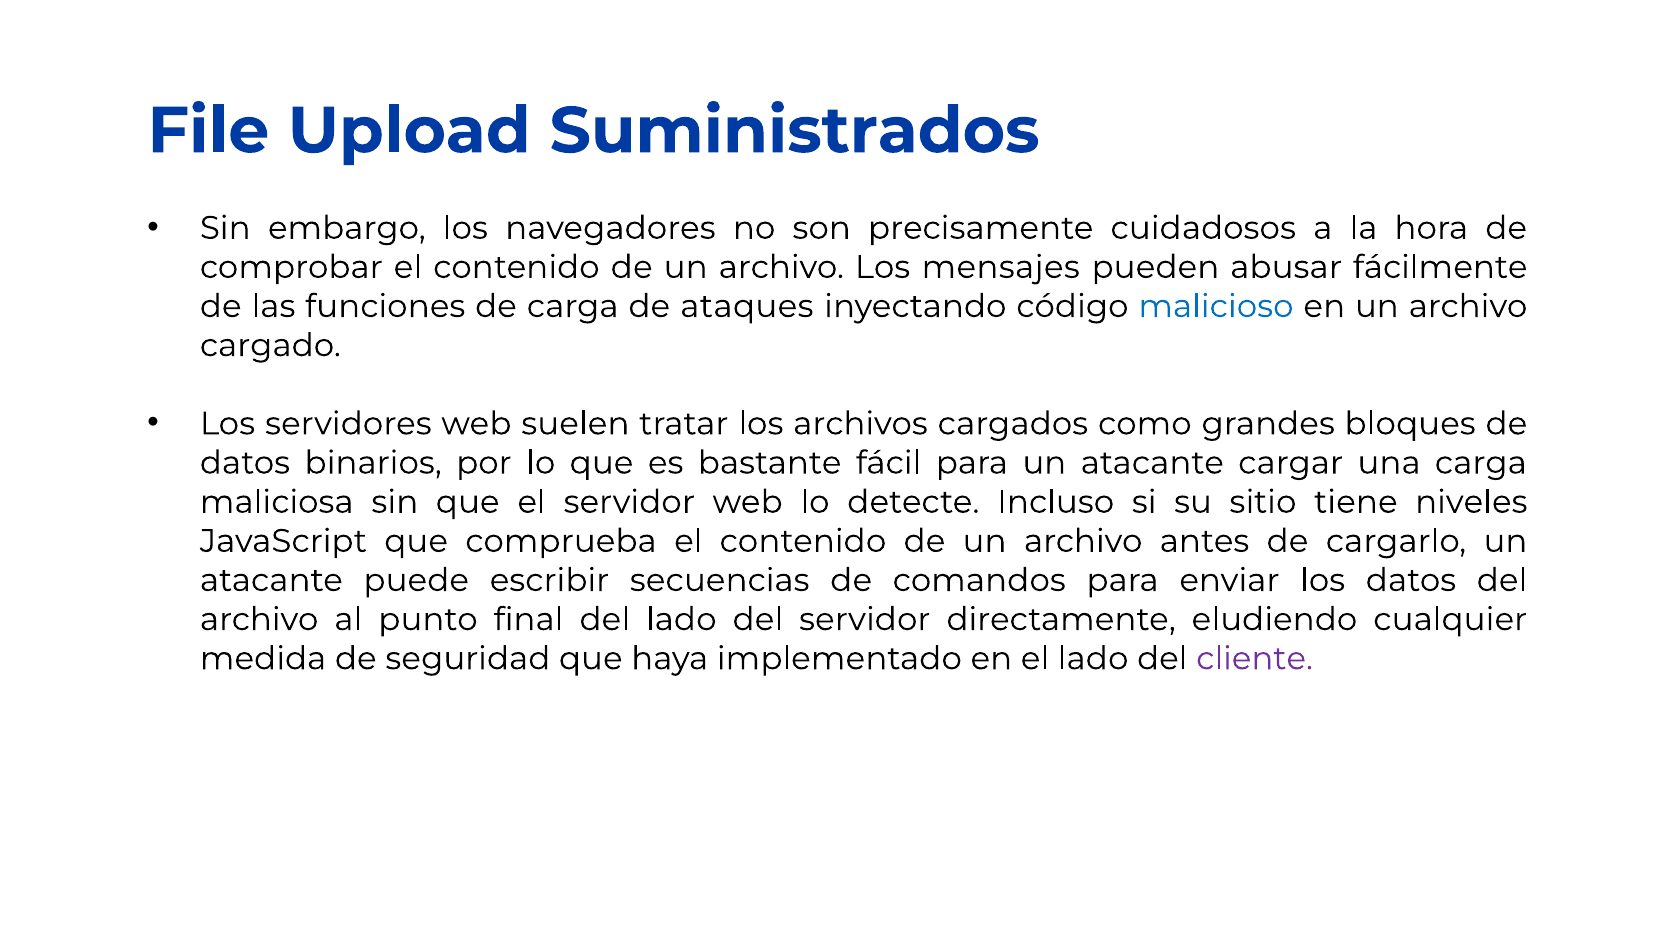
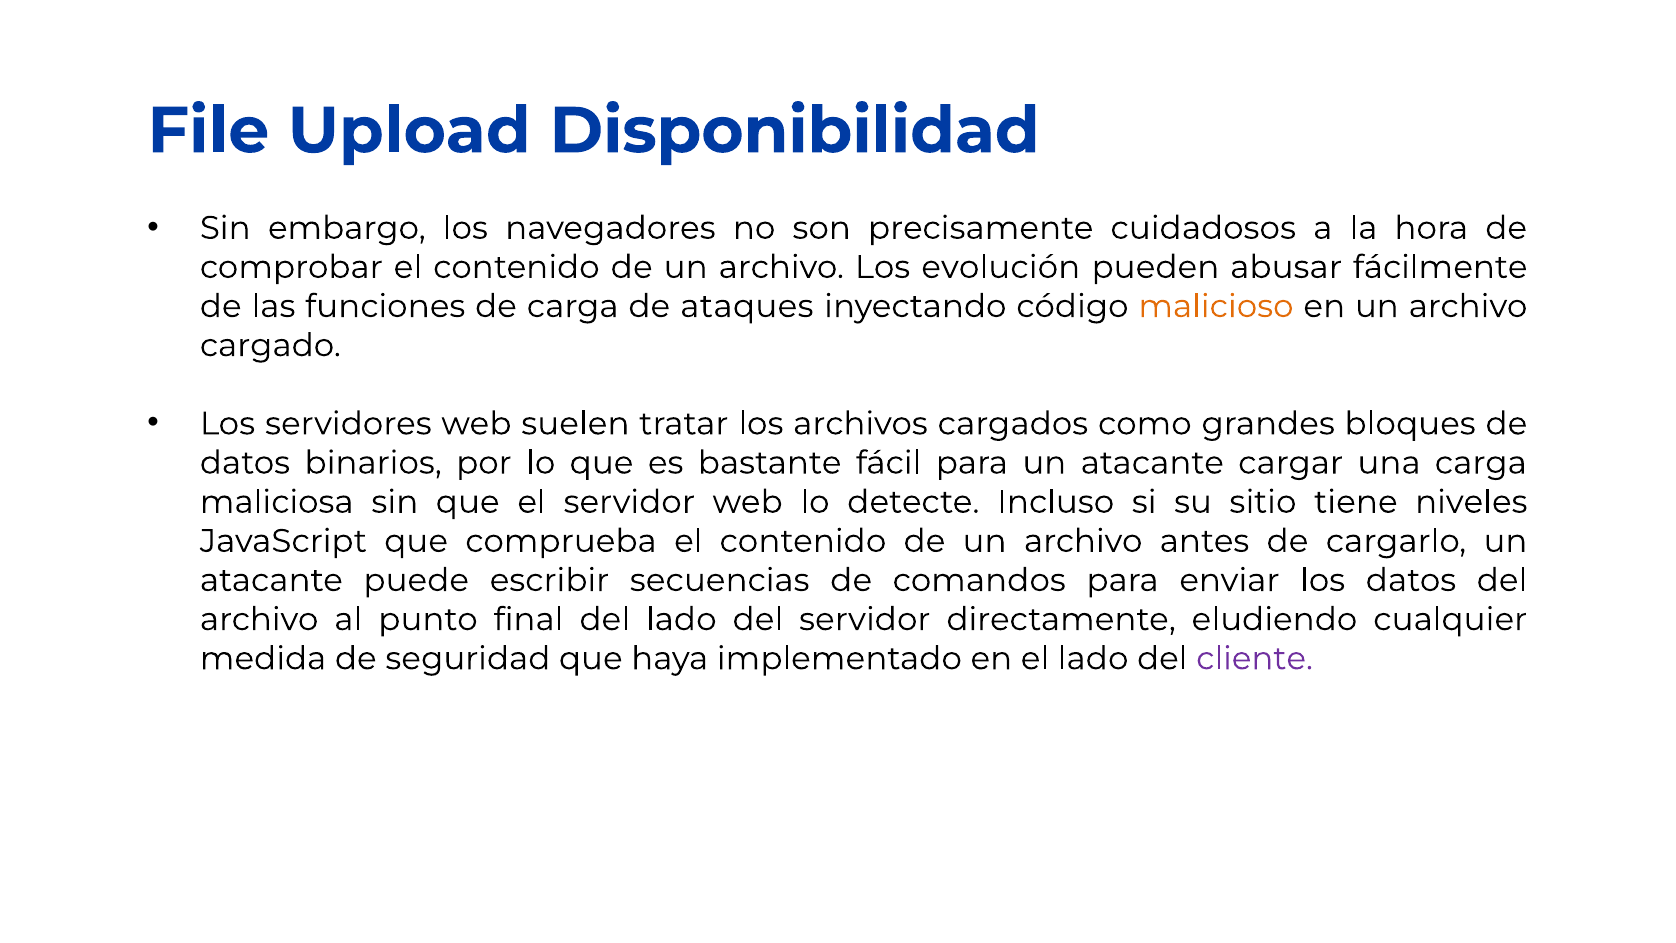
Suministrados: Suministrados -> Disponibilidad
mensajes: mensajes -> evolución
malicioso colour: blue -> orange
